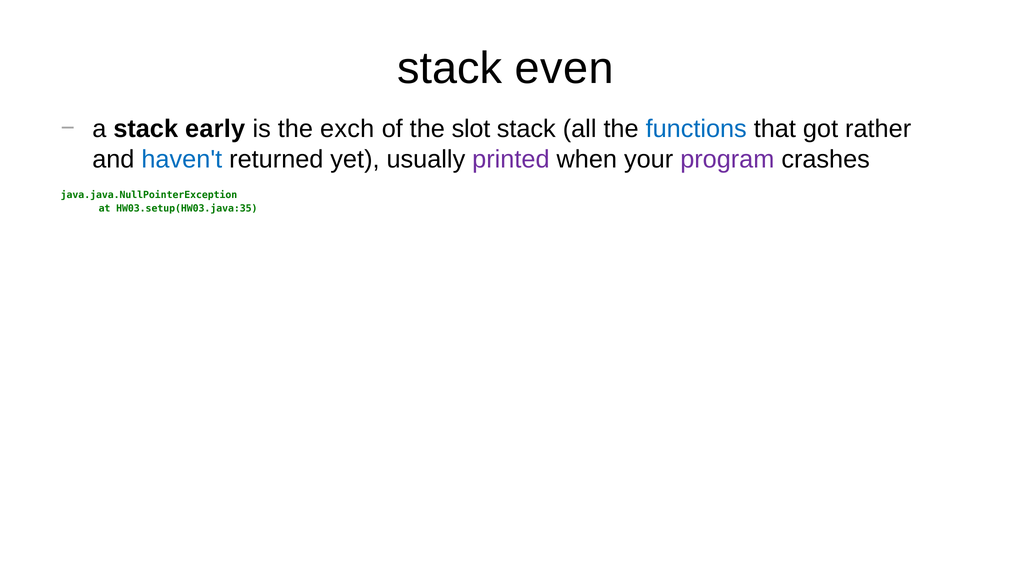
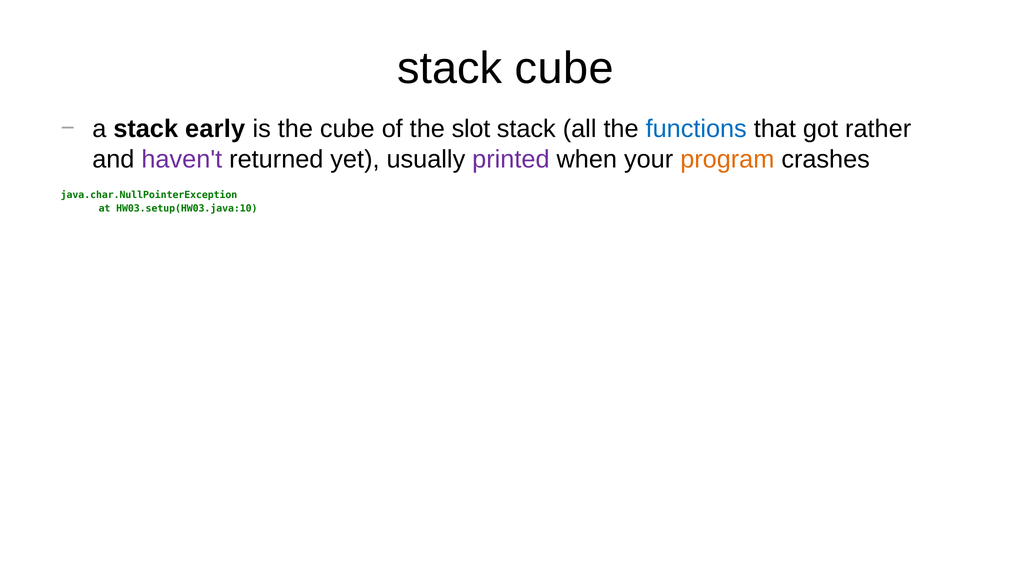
stack even: even -> cube
the exch: exch -> cube
haven't colour: blue -> purple
program colour: purple -> orange
java.java.NullPointerException: java.java.NullPointerException -> java.char.NullPointerException
HW03.setup(HW03.java:35: HW03.setup(HW03.java:35 -> HW03.setup(HW03.java:10
